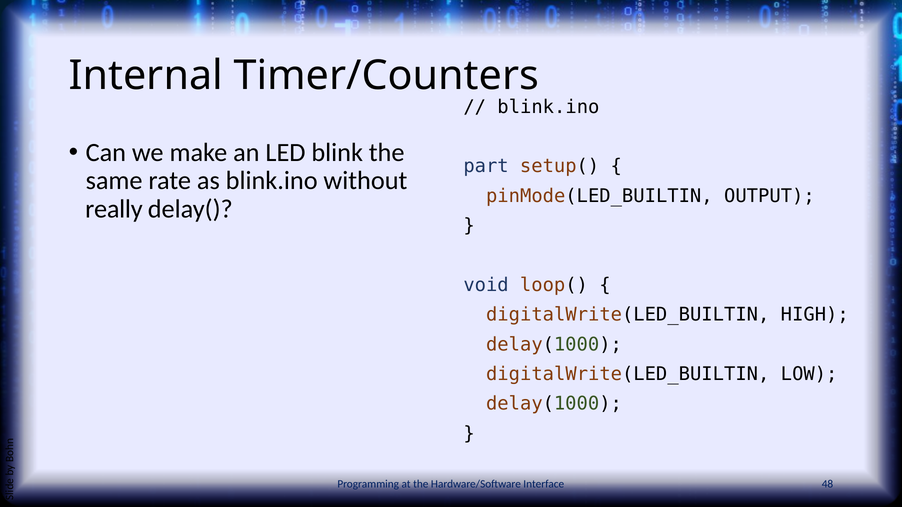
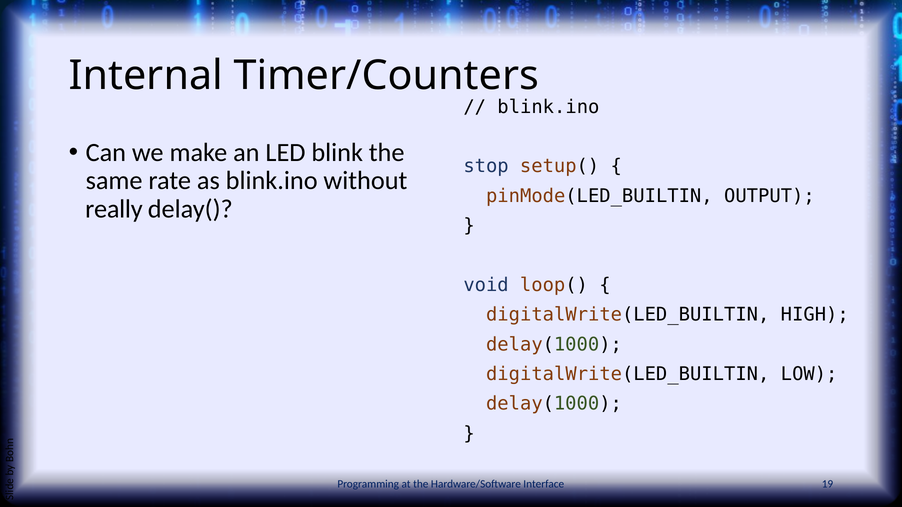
part: part -> stop
48: 48 -> 19
